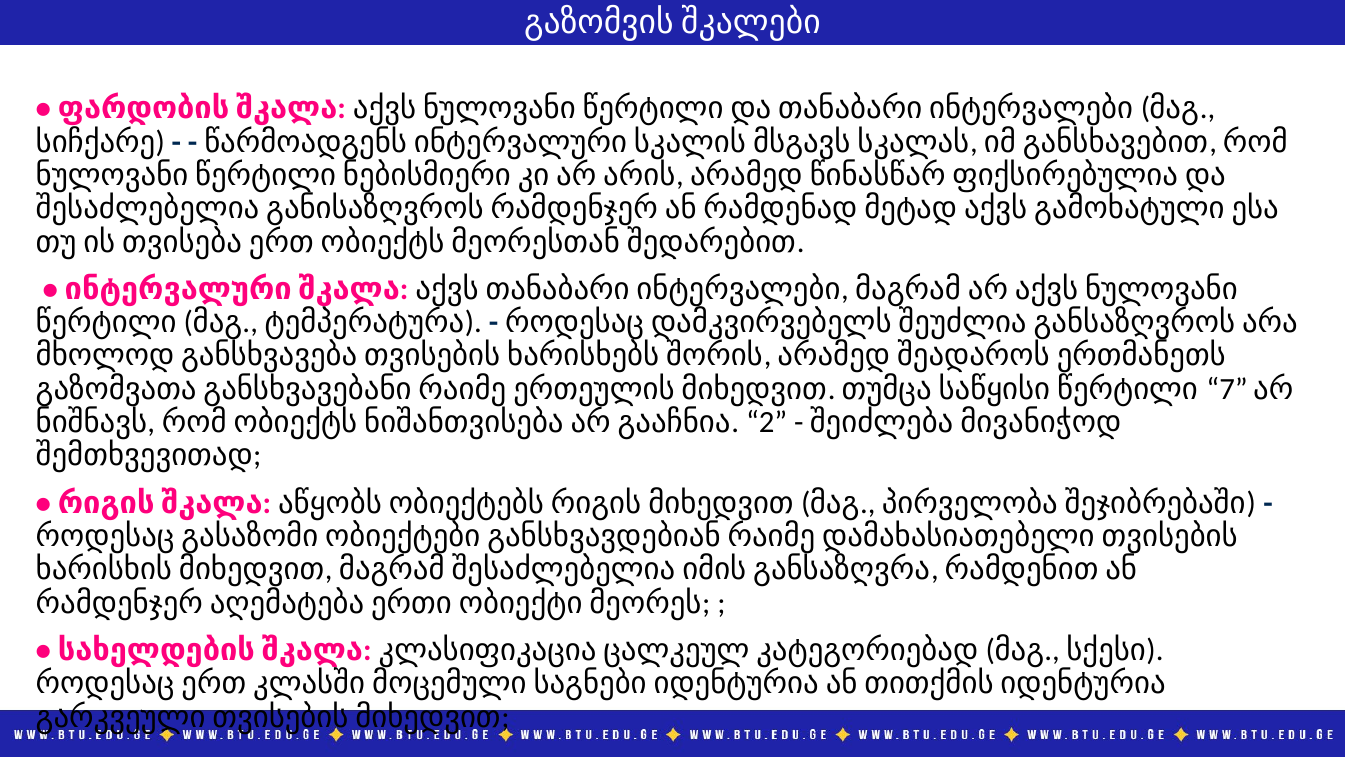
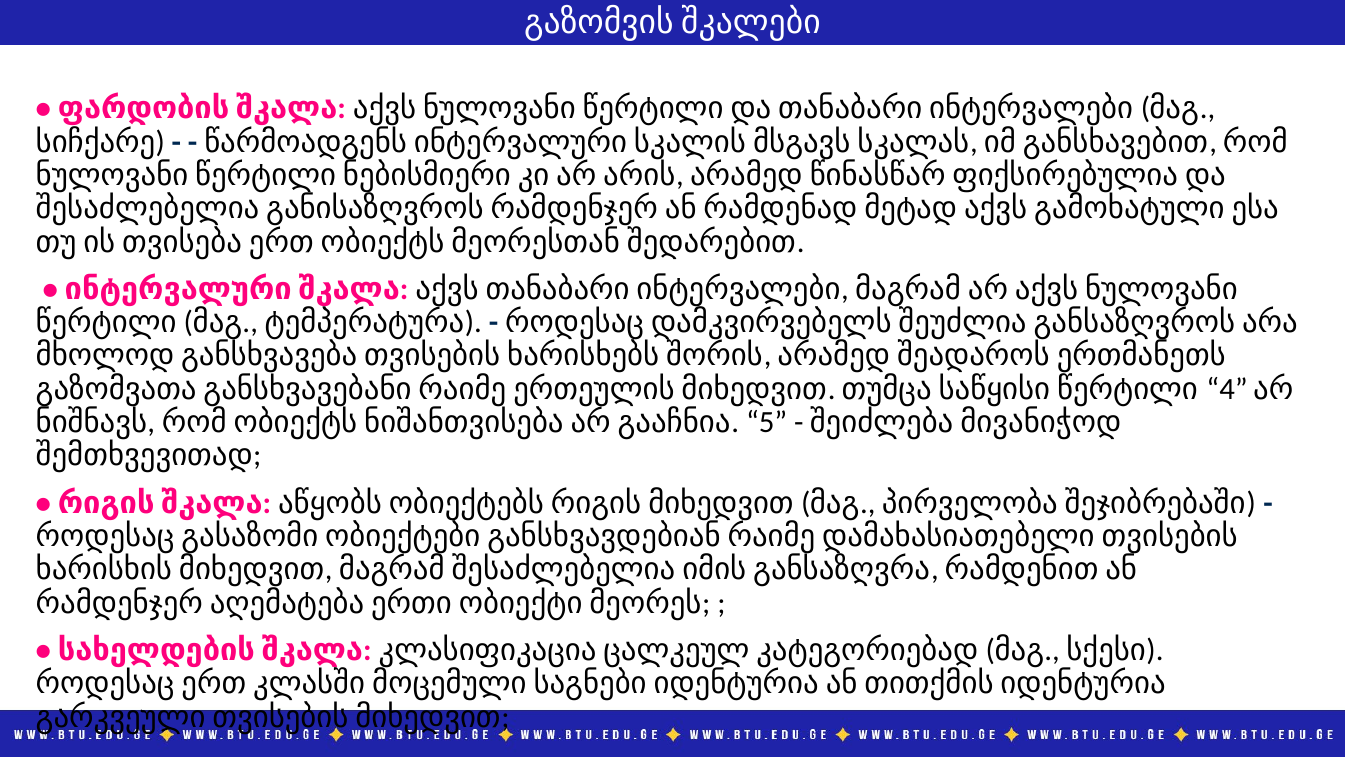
7: 7 -> 4
2: 2 -> 5
